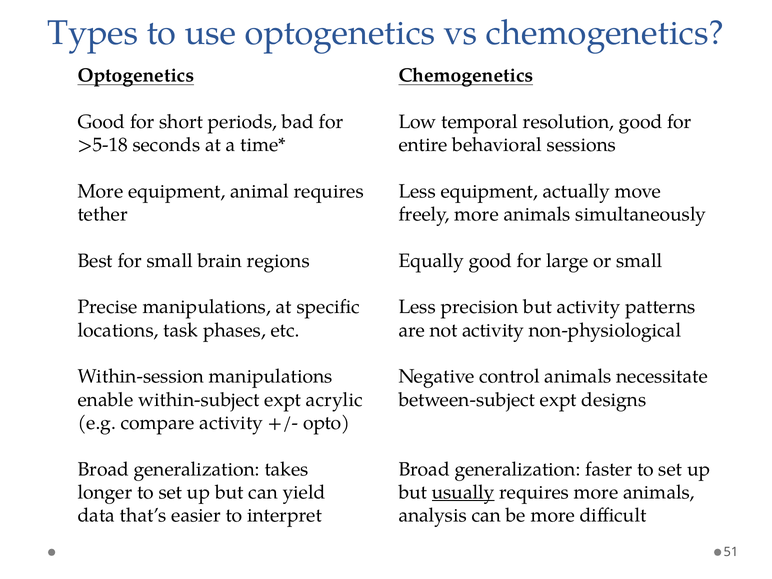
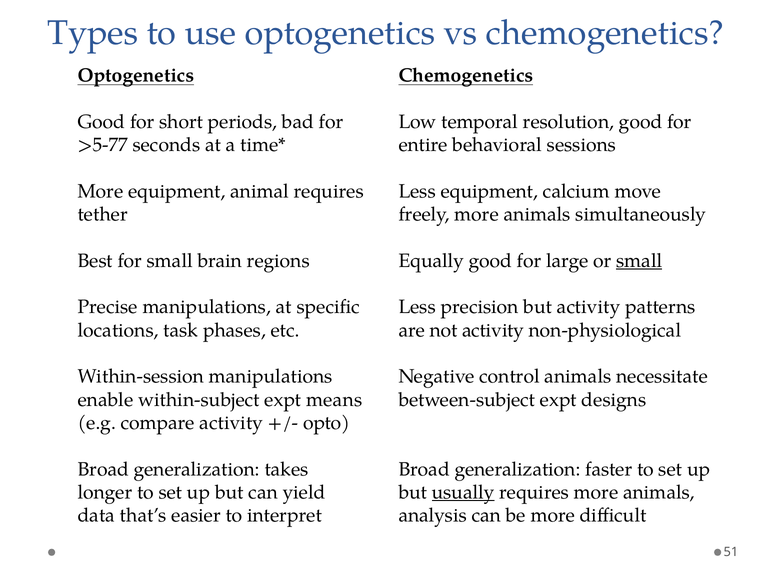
>5-18: >5-18 -> >5-77
actually: actually -> calcium
small at (639, 261) underline: none -> present
acrylic: acrylic -> means
